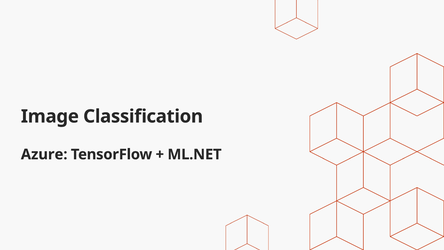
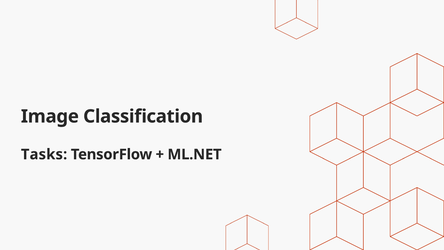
Azure: Azure -> Tasks
